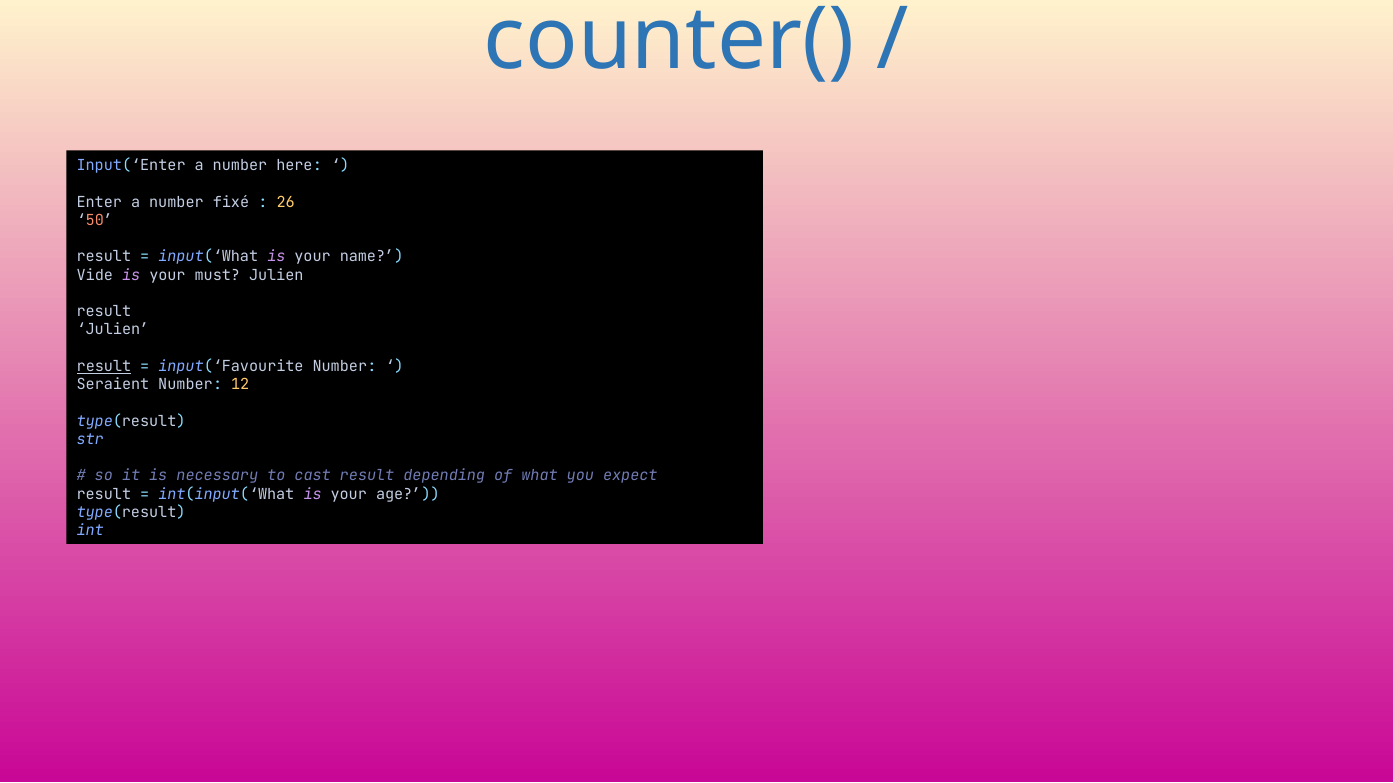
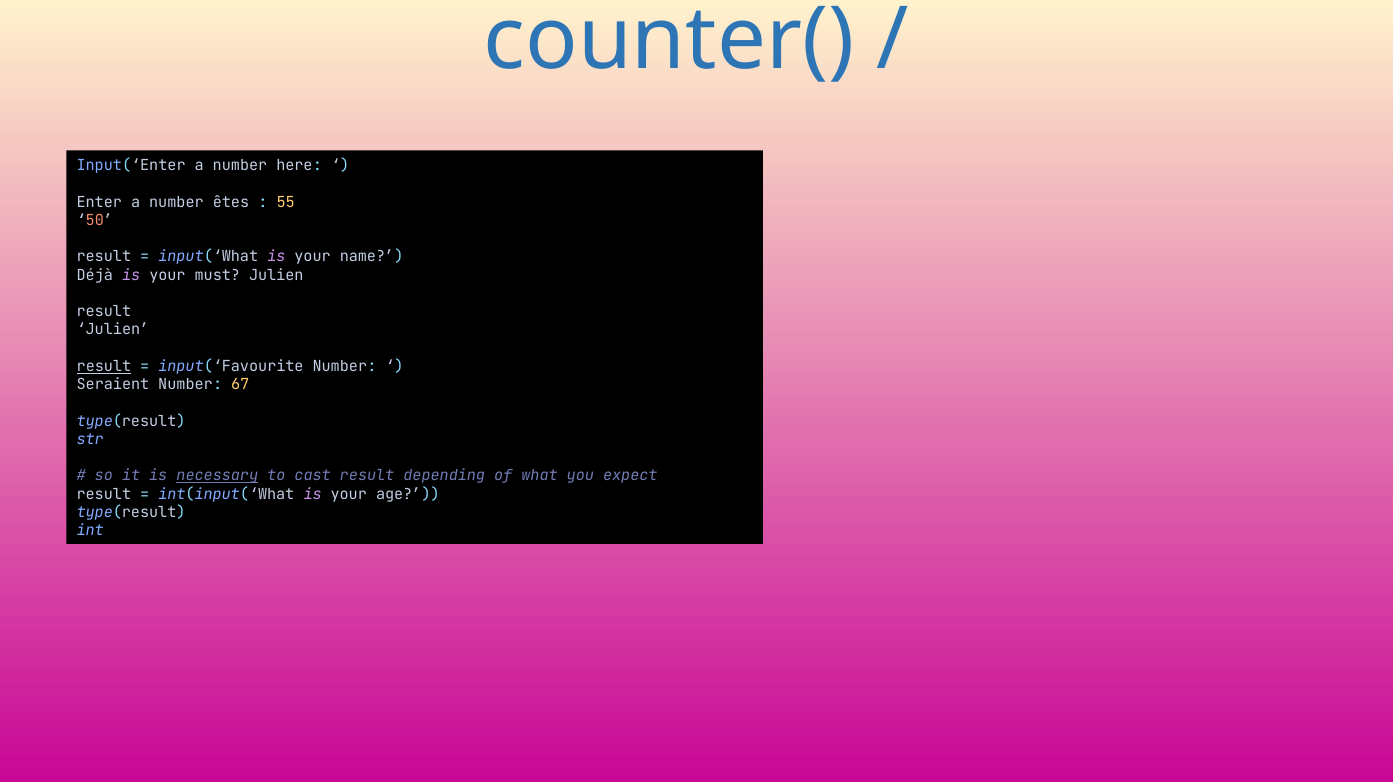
fixé: fixé -> êtes
26: 26 -> 55
Vide: Vide -> Déjà
12: 12 -> 67
necessary underline: none -> present
